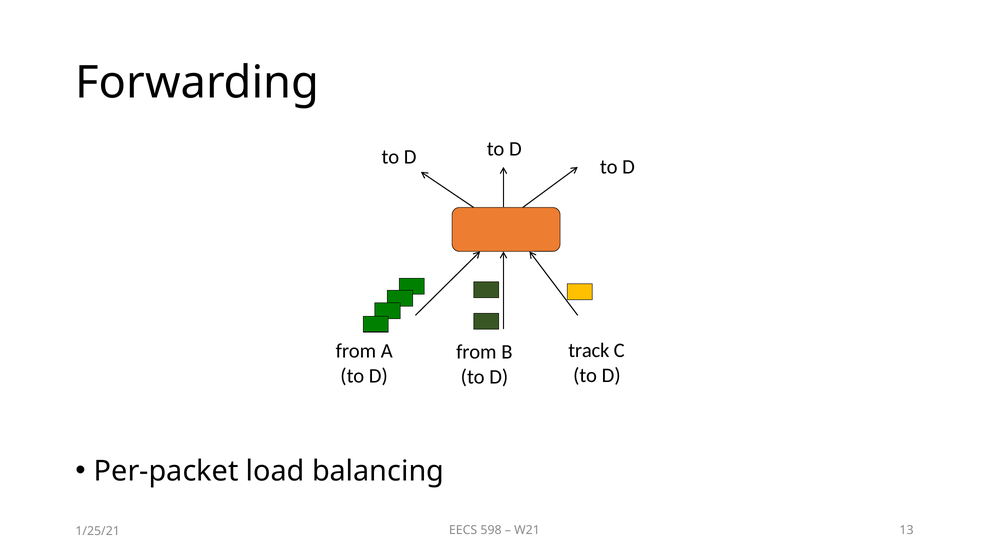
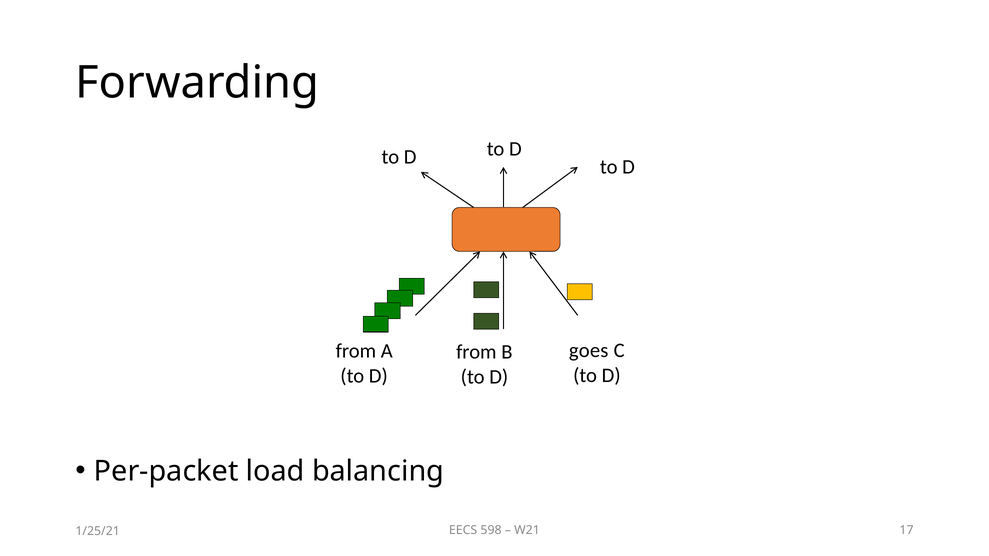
track: track -> goes
13: 13 -> 17
